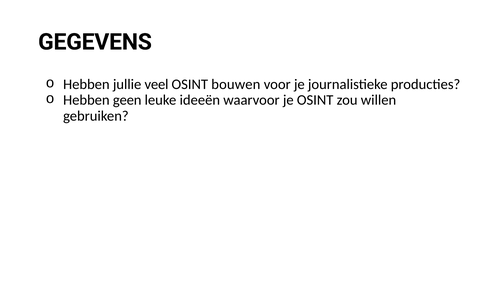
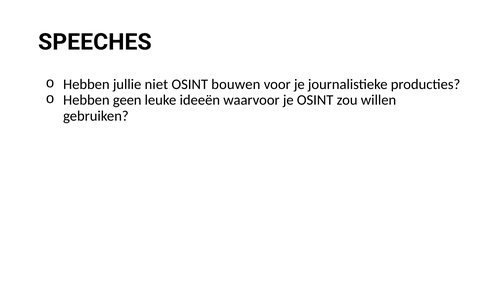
GEGEVENS: GEGEVENS -> SPEECHES
veel: veel -> niet
